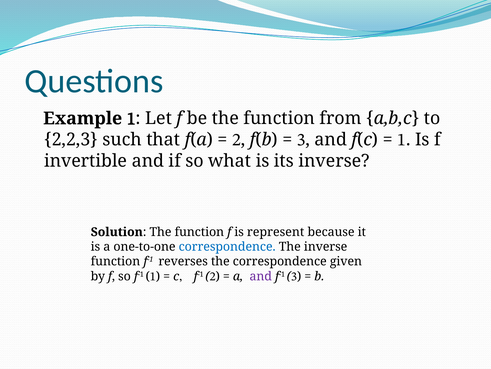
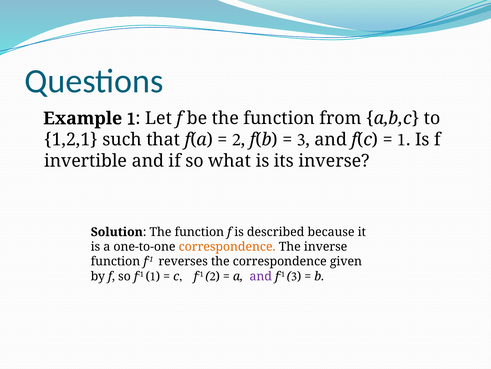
2,2,3: 2,2,3 -> 1,2,1
represent: represent -> described
correspondence at (227, 246) colour: blue -> orange
